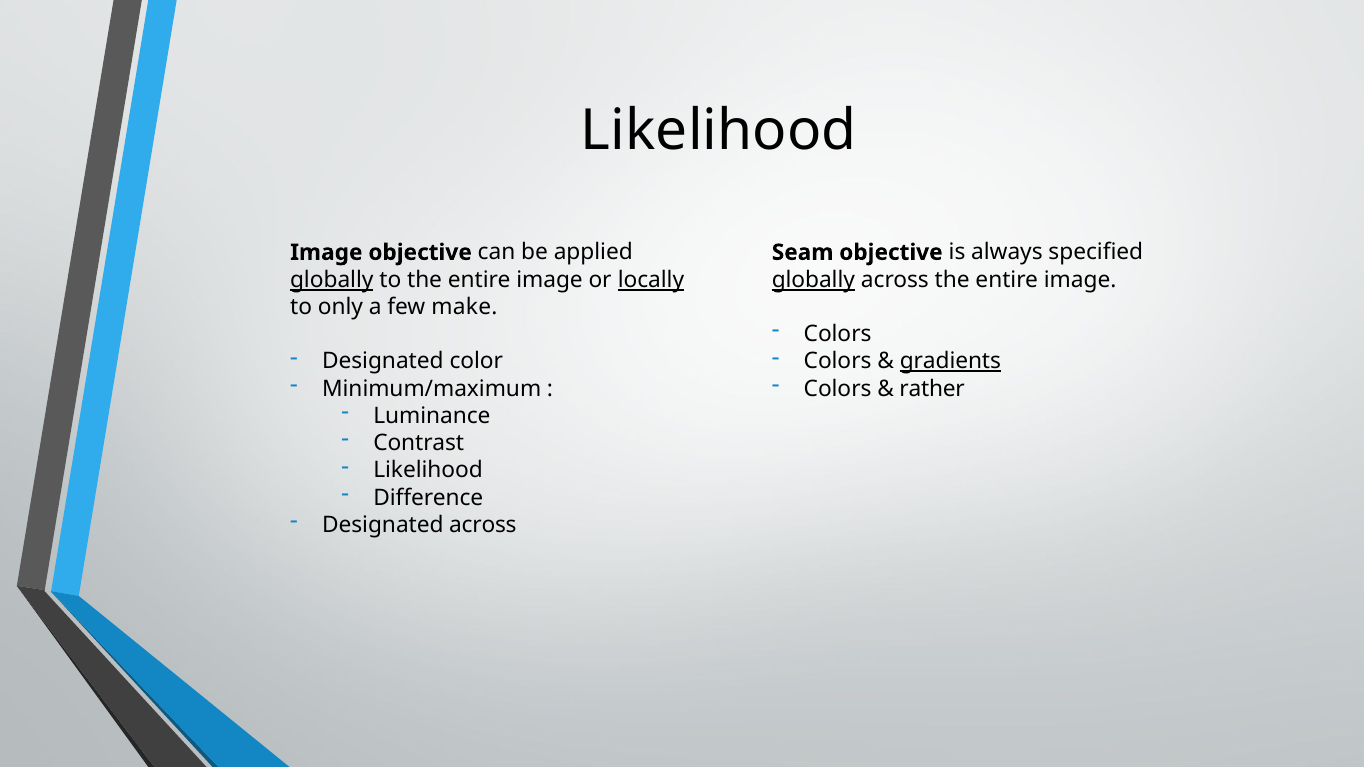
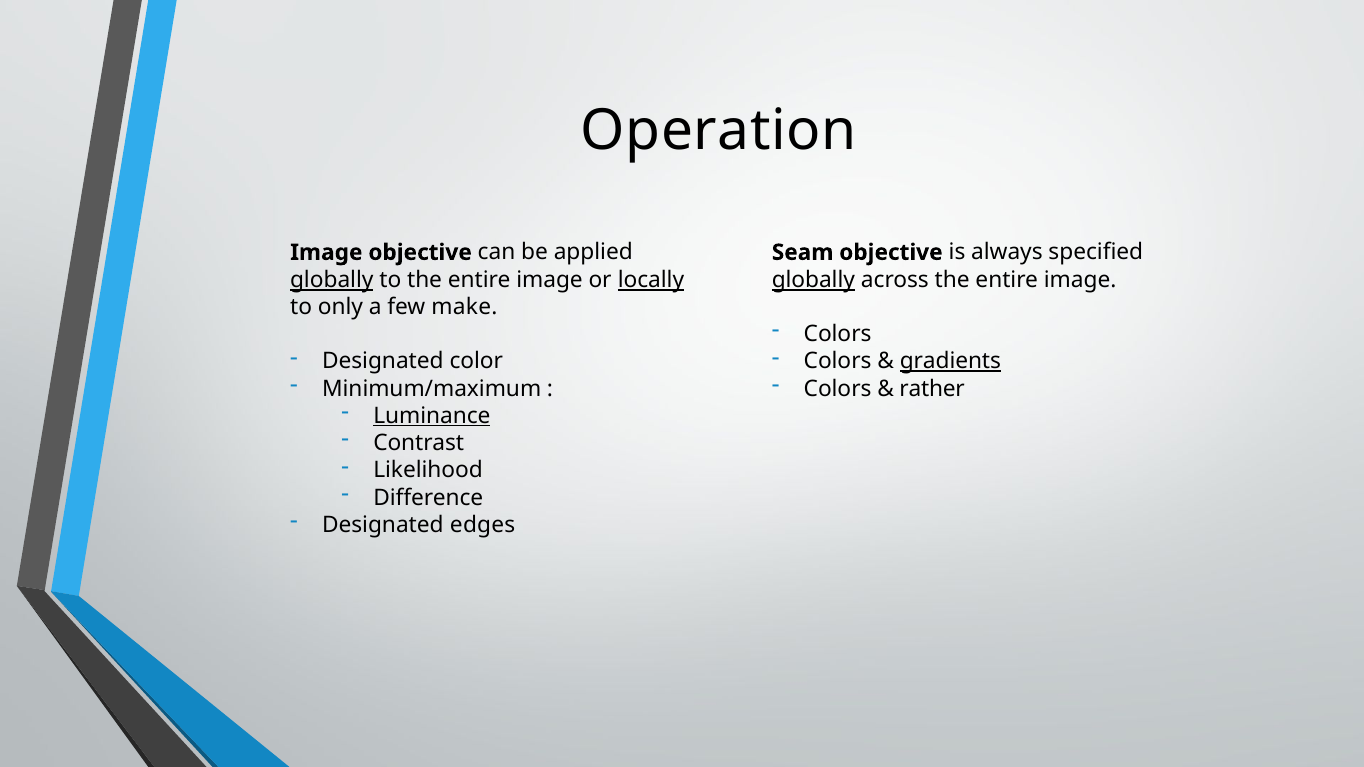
Likelihood at (719, 131): Likelihood -> Operation
Luminance underline: none -> present
Designated across: across -> edges
